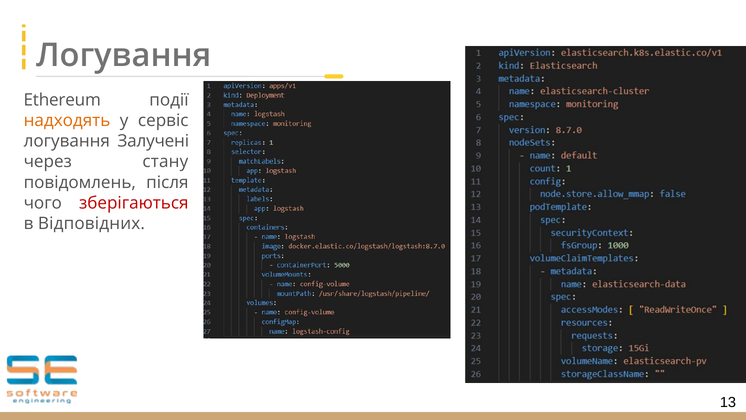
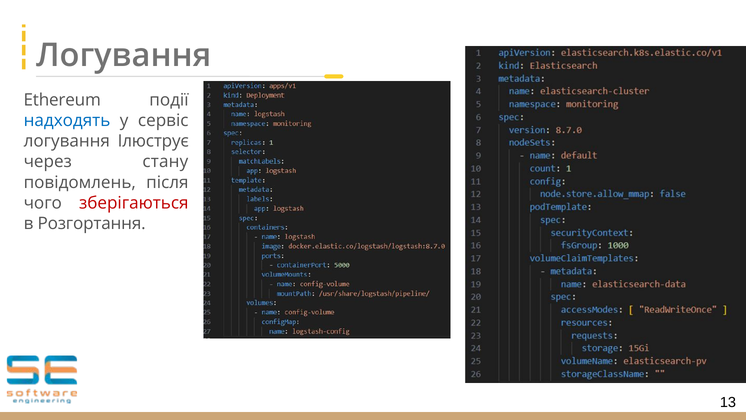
надходять colour: orange -> blue
Залучені: Залучені -> Ілюструє
Відповідних: Відповідних -> Розгортання
